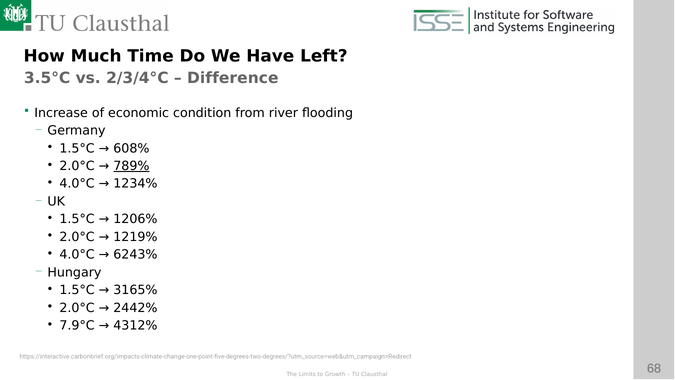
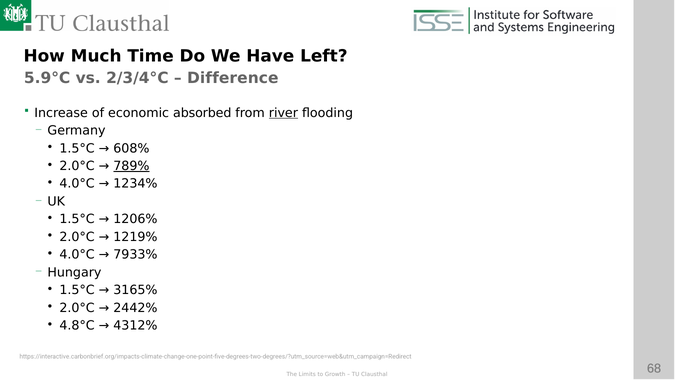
3.5°C: 3.5°C -> 5.9°C
condition: condition -> absorbed
river underline: none -> present
6243%: 6243% -> 7933%
7.9°C: 7.9°C -> 4.8°C
